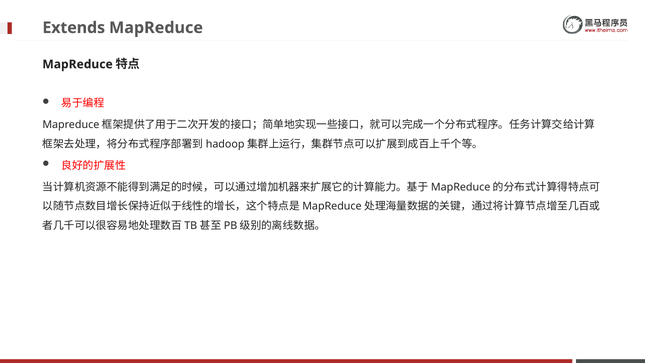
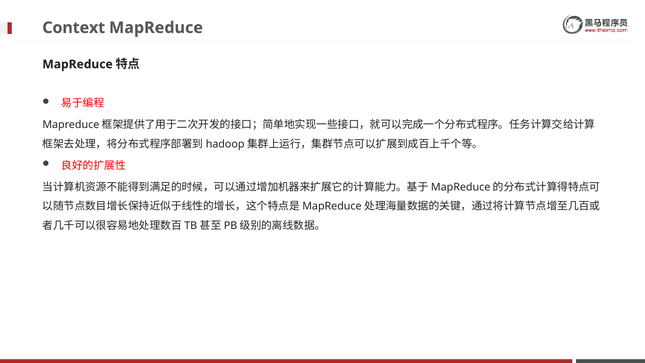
Extends: Extends -> Context
